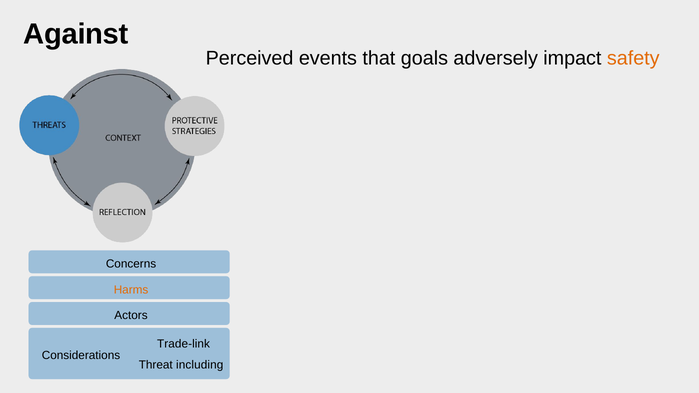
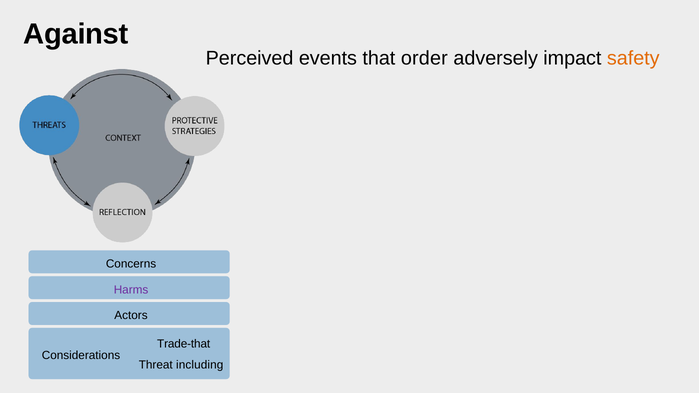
goals: goals -> order
Harms colour: orange -> purple
Trade-link: Trade-link -> Trade-that
